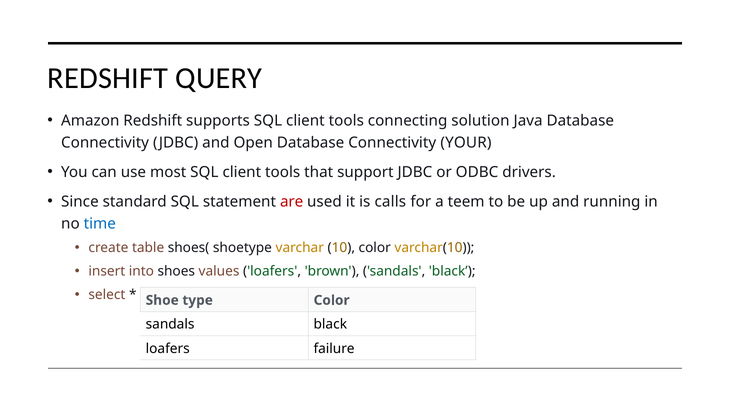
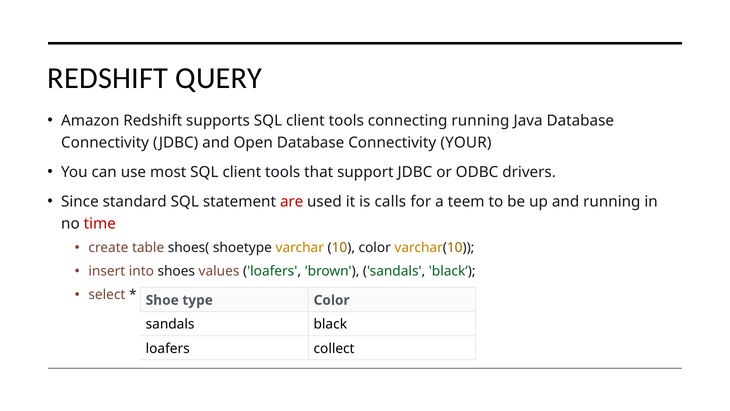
connecting solution: solution -> running
time colour: blue -> red
failure: failure -> collect
